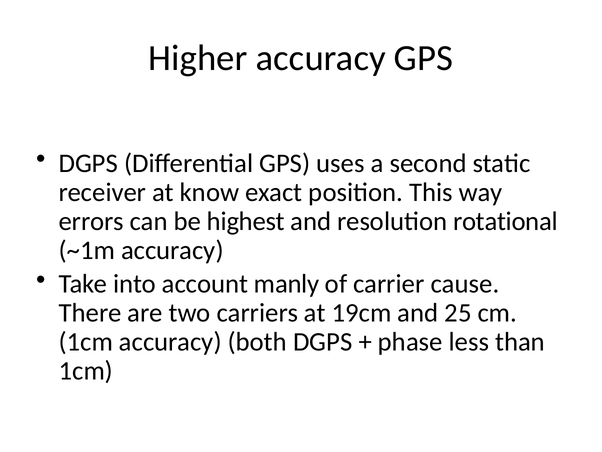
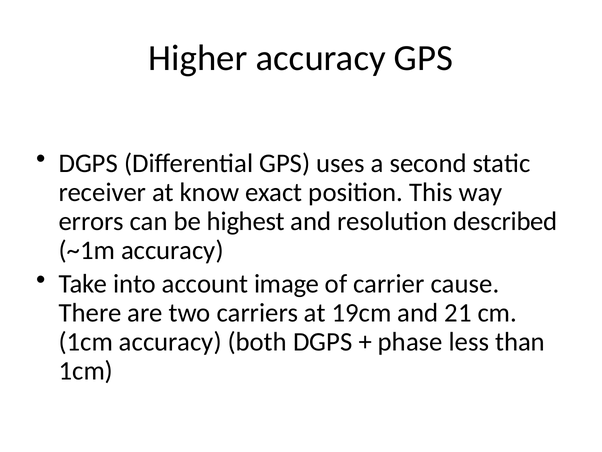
rotational: rotational -> described
manly: manly -> image
25: 25 -> 21
